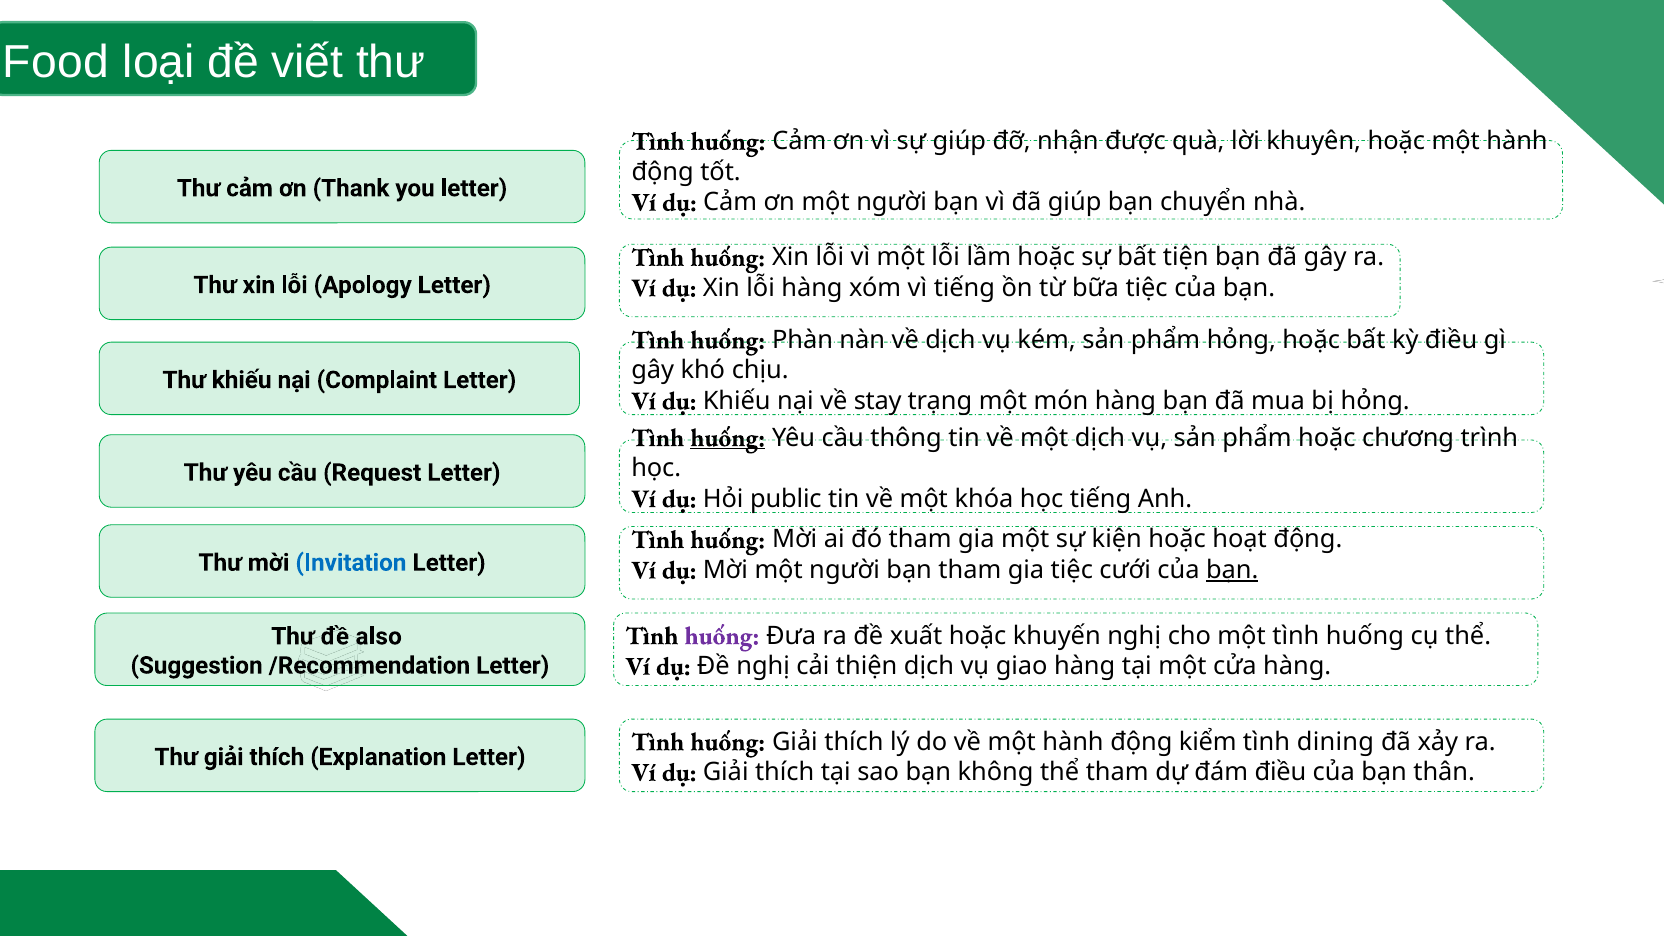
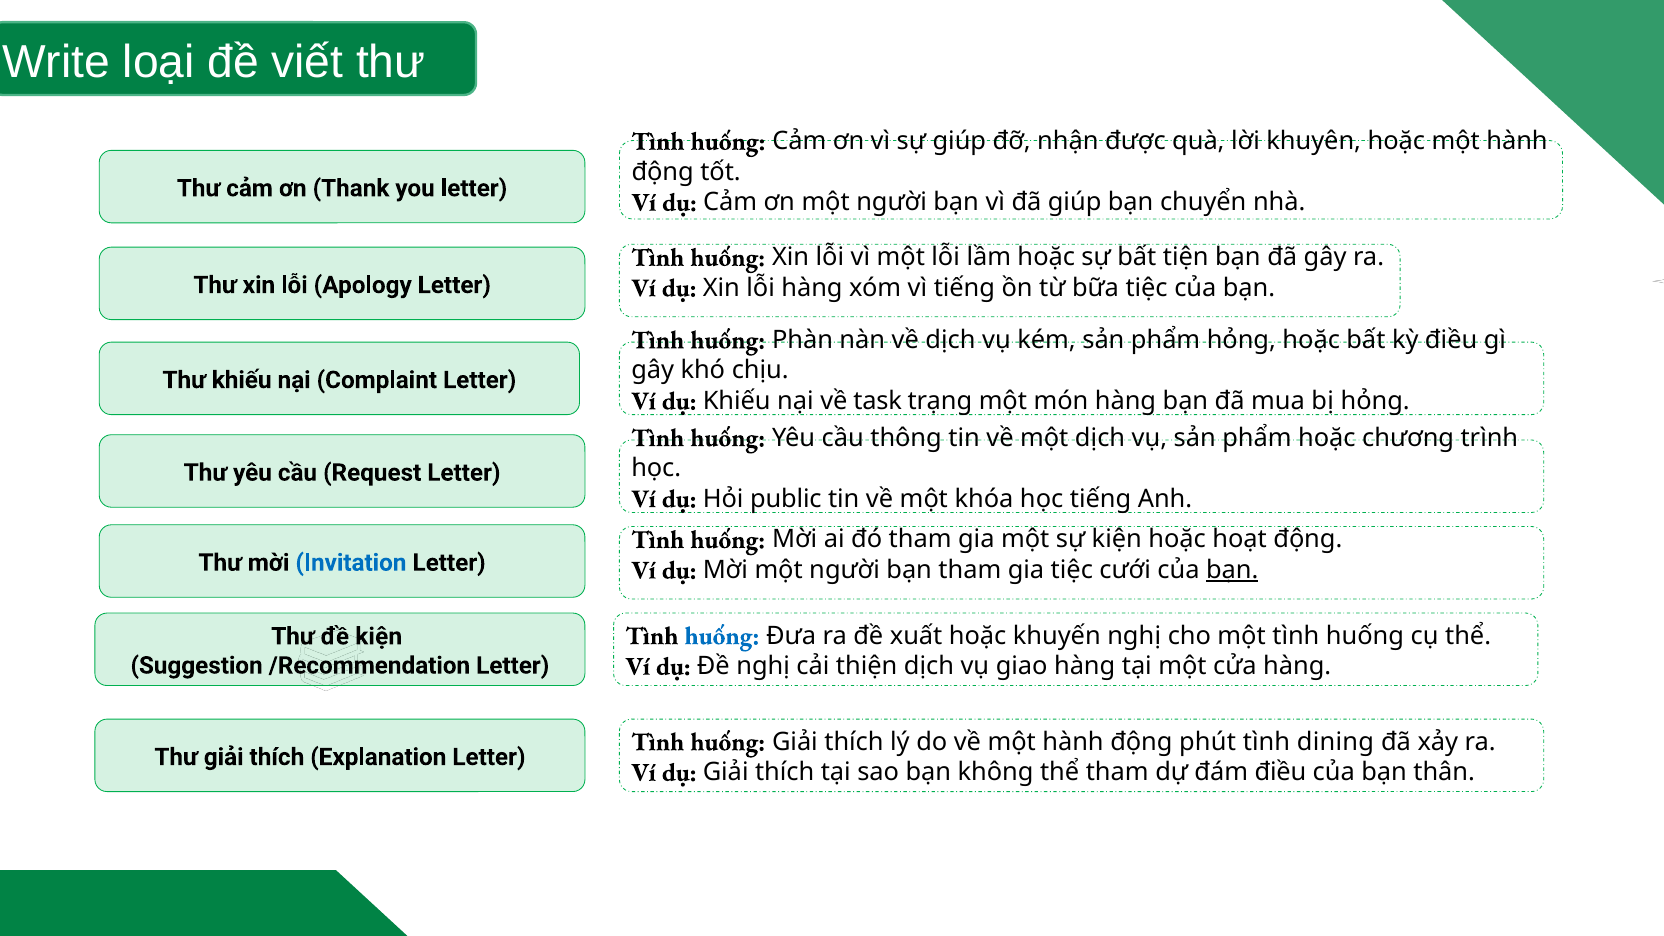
Food: Food -> Write
stay: stay -> task
huống at (728, 438) underline: present -> none
đề also: also -> kiện
huống at (722, 636) colour: purple -> blue
kiểm: kiểm -> phút
